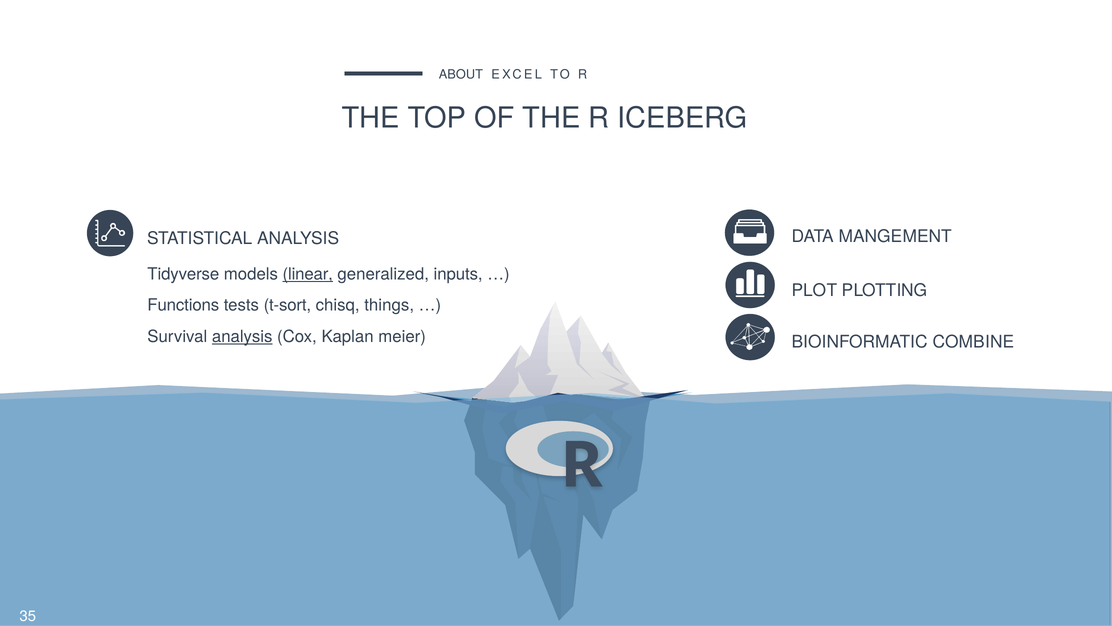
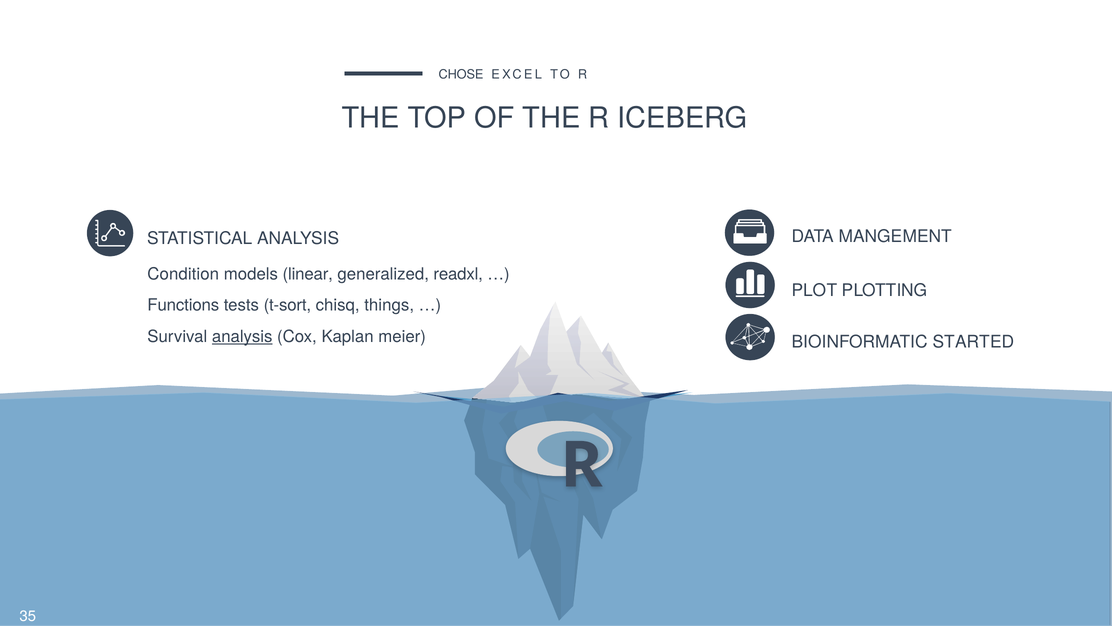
ABOUT: ABOUT -> CHOSE
Tidyverse: Tidyverse -> Condition
linear underline: present -> none
inputs: inputs -> readxl
COMBINE: COMBINE -> STARTED
